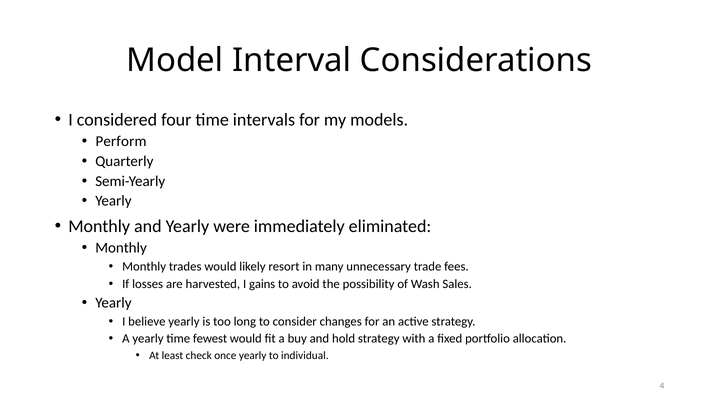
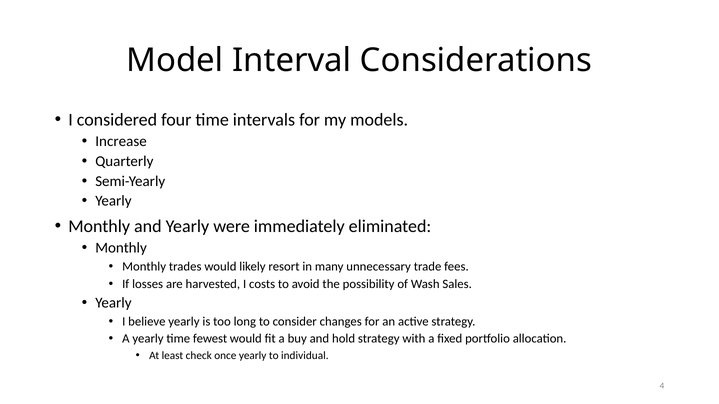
Perform: Perform -> Increase
gains: gains -> costs
